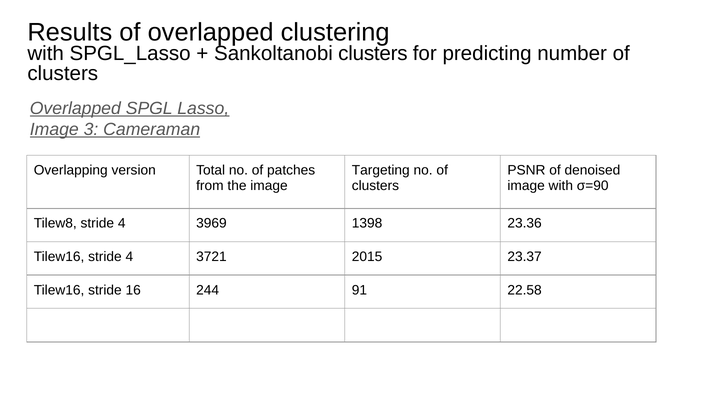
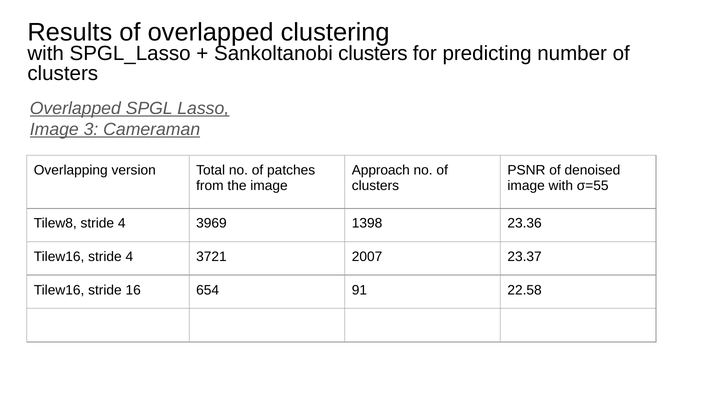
Targeting: Targeting -> Approach
σ=90: σ=90 -> σ=55
2015: 2015 -> 2007
244: 244 -> 654
